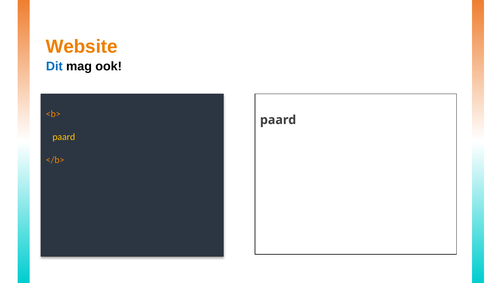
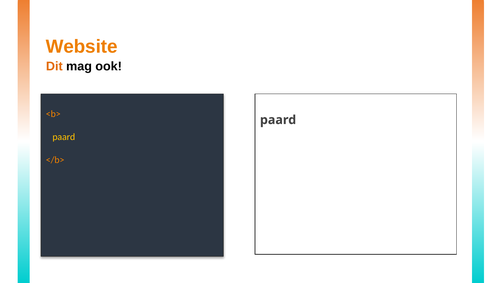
Dit colour: blue -> orange
